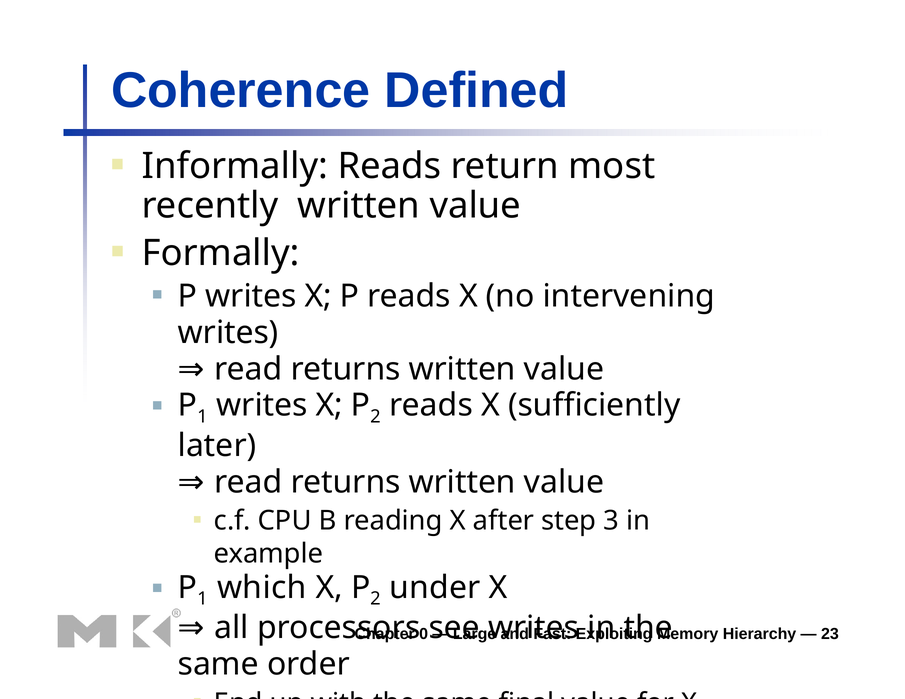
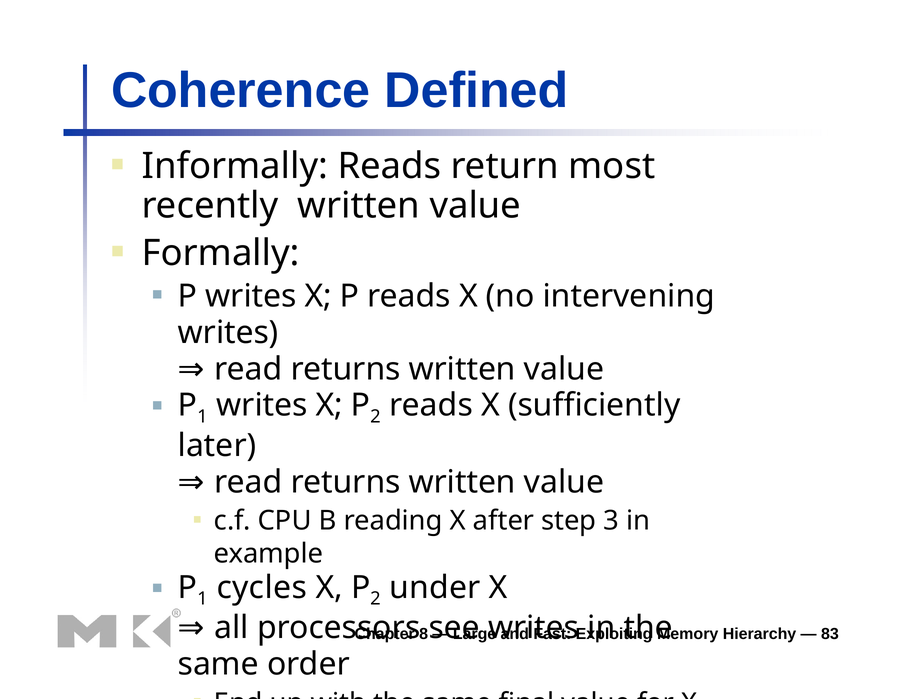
which: which -> cycles
0: 0 -> 8
23: 23 -> 83
